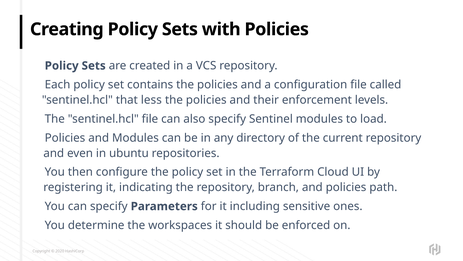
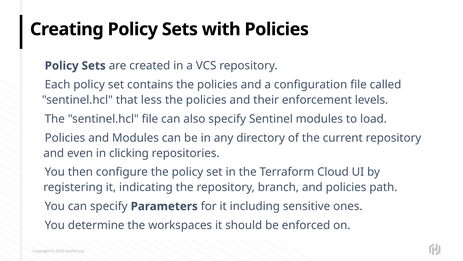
ubuntu: ubuntu -> clicking
